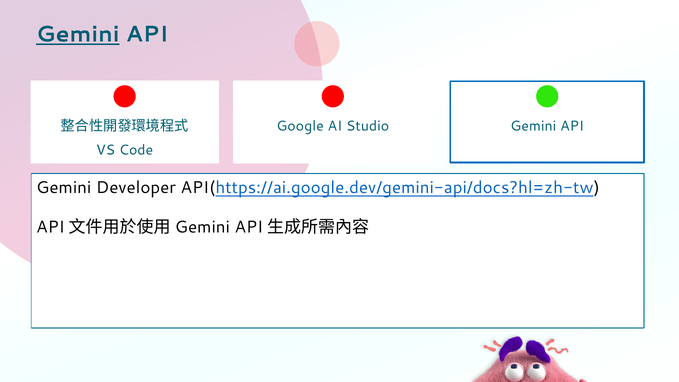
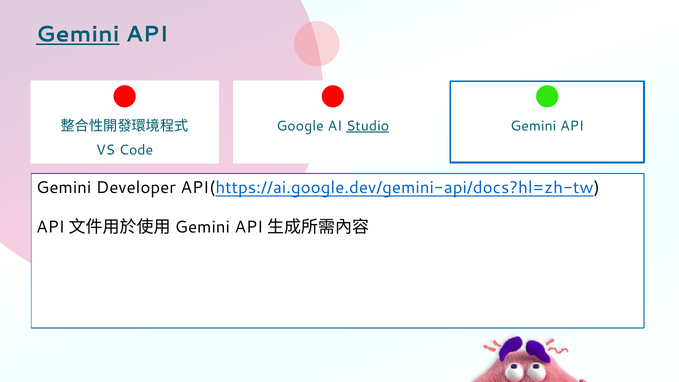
Studio underline: none -> present
